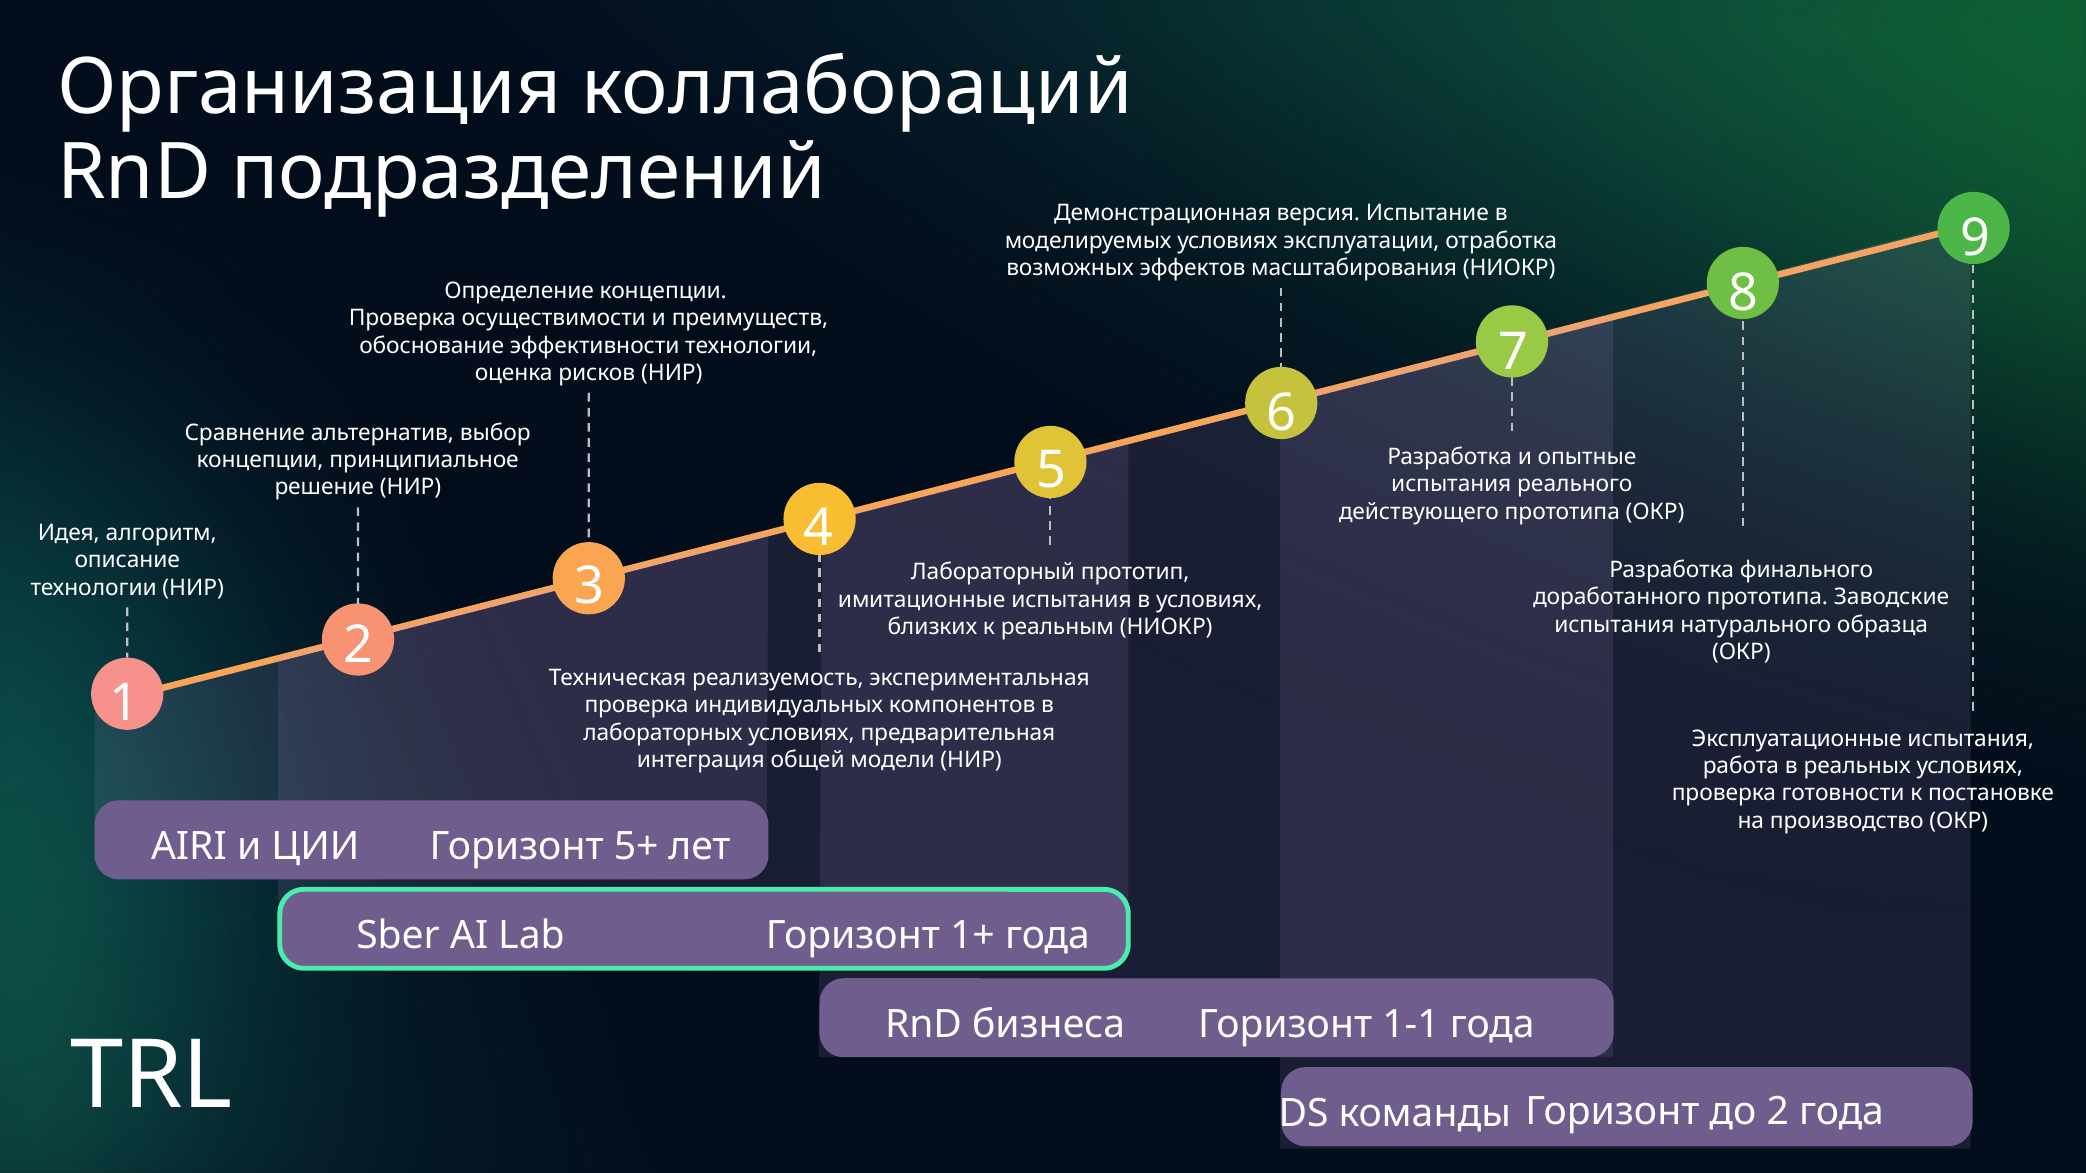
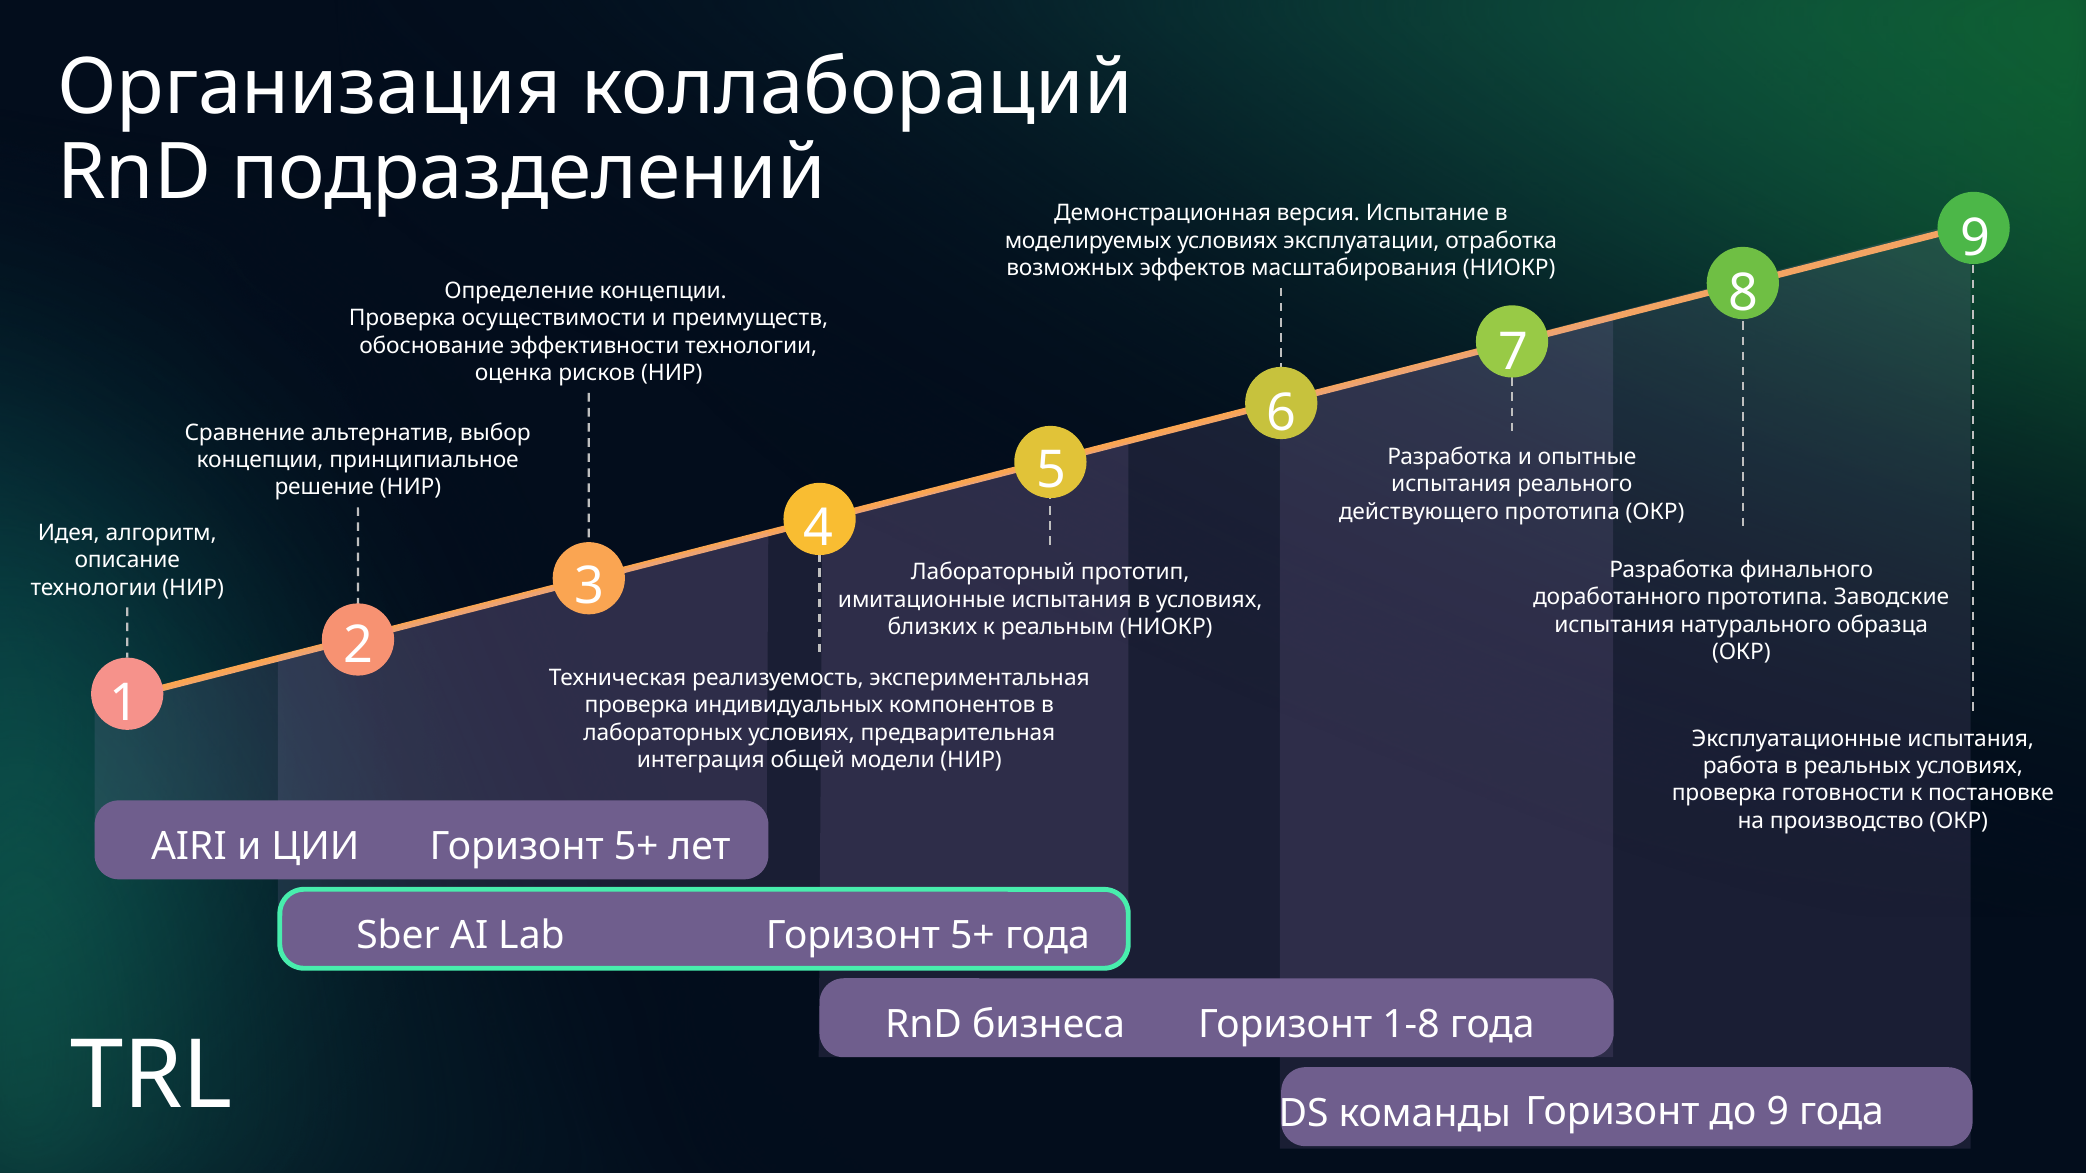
Lab Горизонт 1+: 1+ -> 5+
1-1: 1-1 -> 1-8
до 2: 2 -> 9
